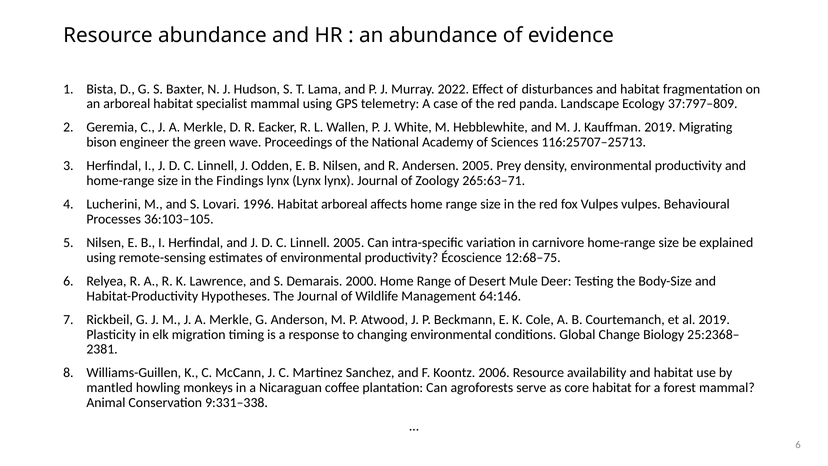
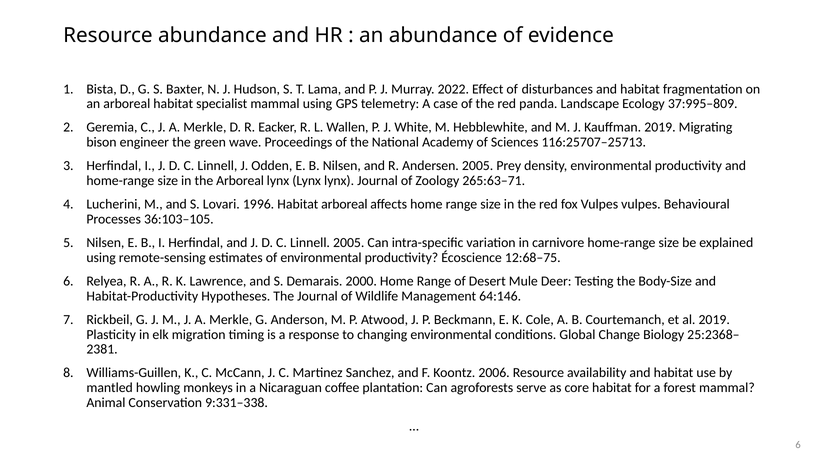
37:797–809: 37:797–809 -> 37:995–809
the Findings: Findings -> Arboreal
